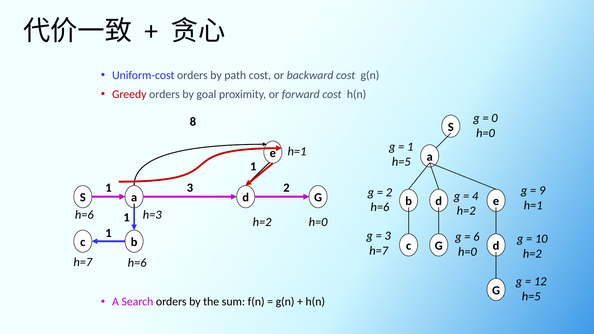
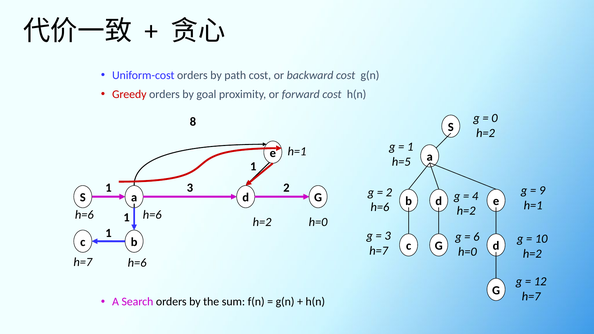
h=0 at (486, 133): h=0 -> h=2
h=3 at (152, 215): h=3 -> h=6
h=5 at (531, 296): h=5 -> h=7
